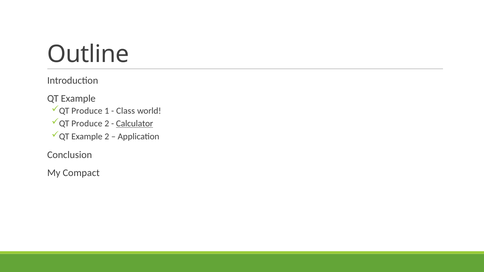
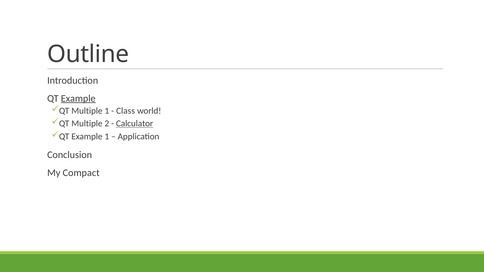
Example at (78, 98) underline: none -> present
Produce at (87, 111): Produce -> Multiple
Produce at (87, 124): Produce -> Multiple
Example 2: 2 -> 1
